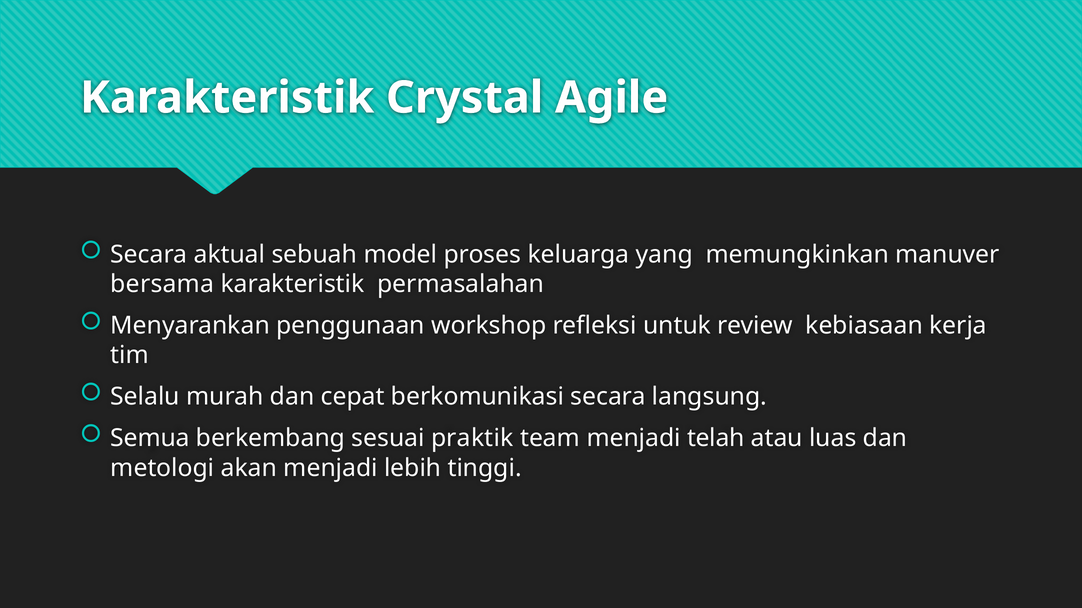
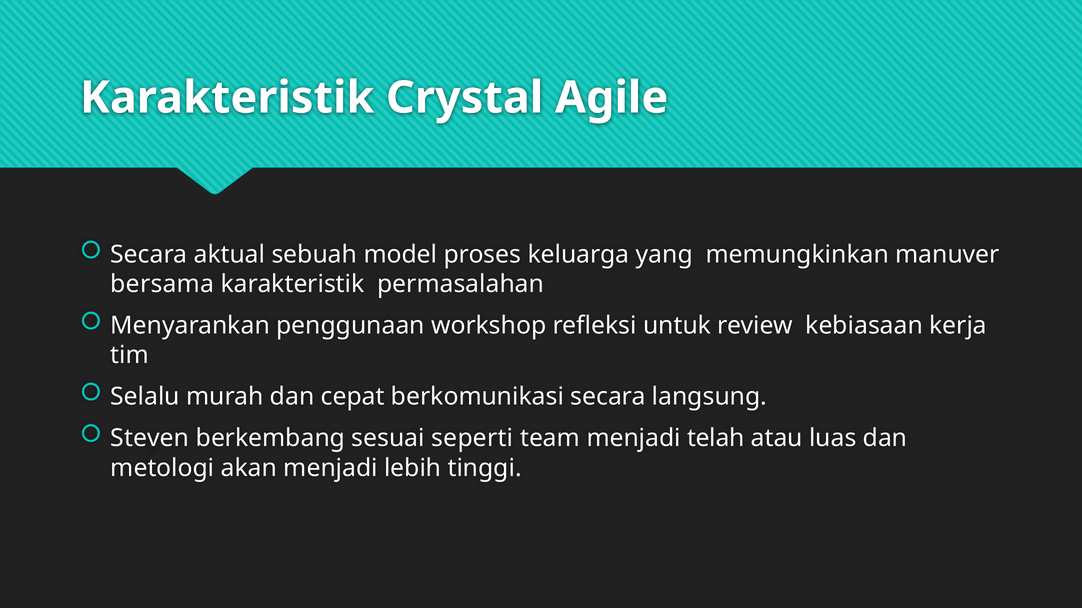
Semua: Semua -> Steven
praktik: praktik -> seperti
